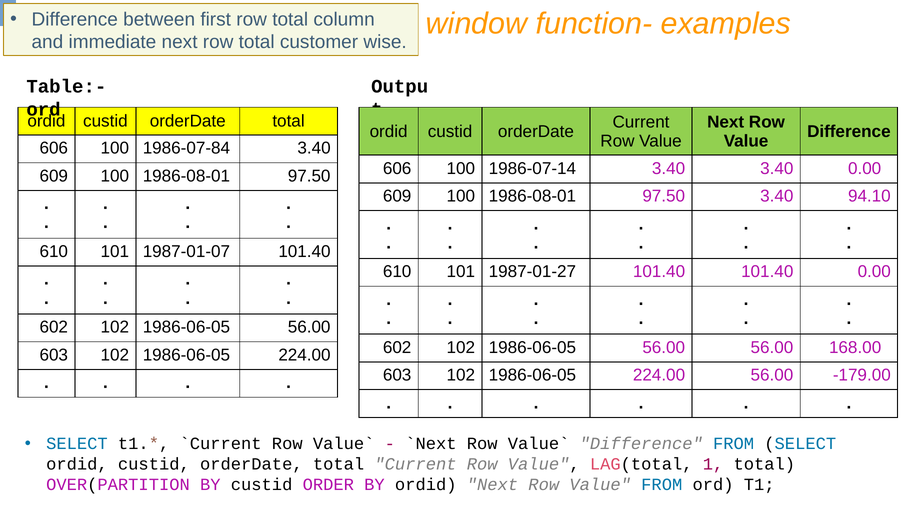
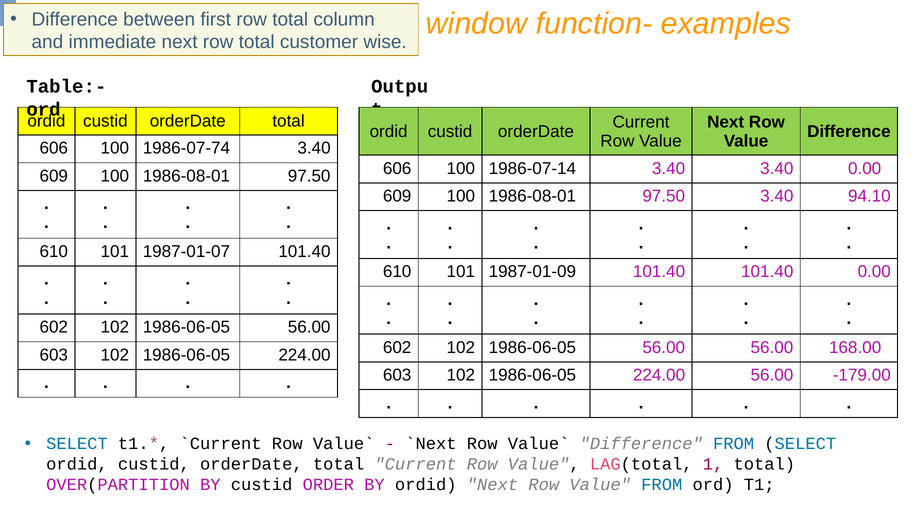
1986-07-84: 1986-07-84 -> 1986-07-74
1987-01-27: 1987-01-27 -> 1987-01-09
